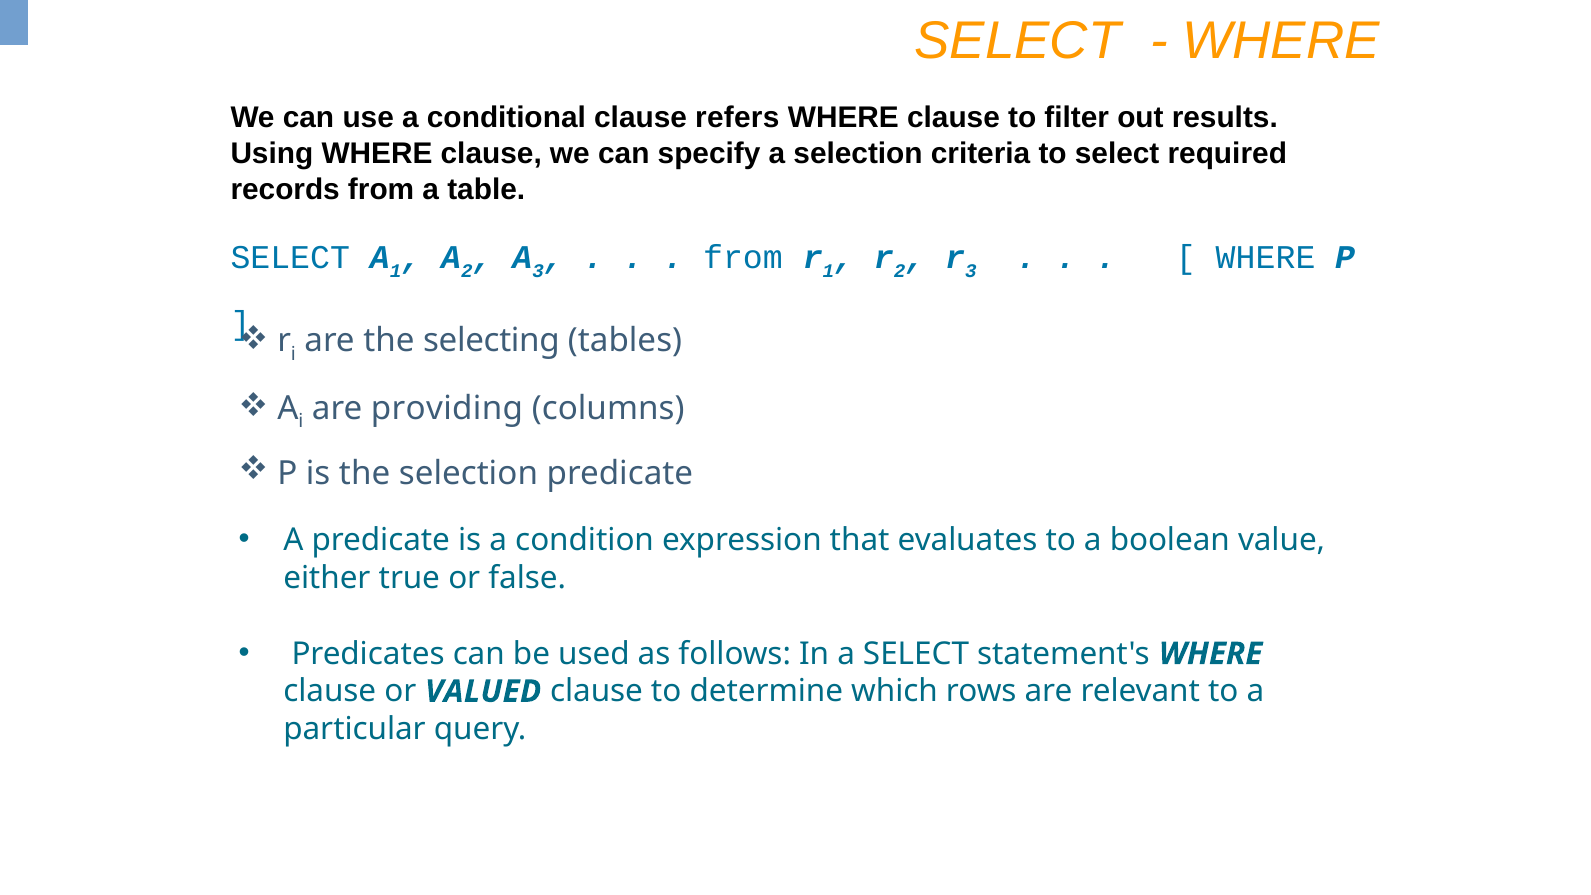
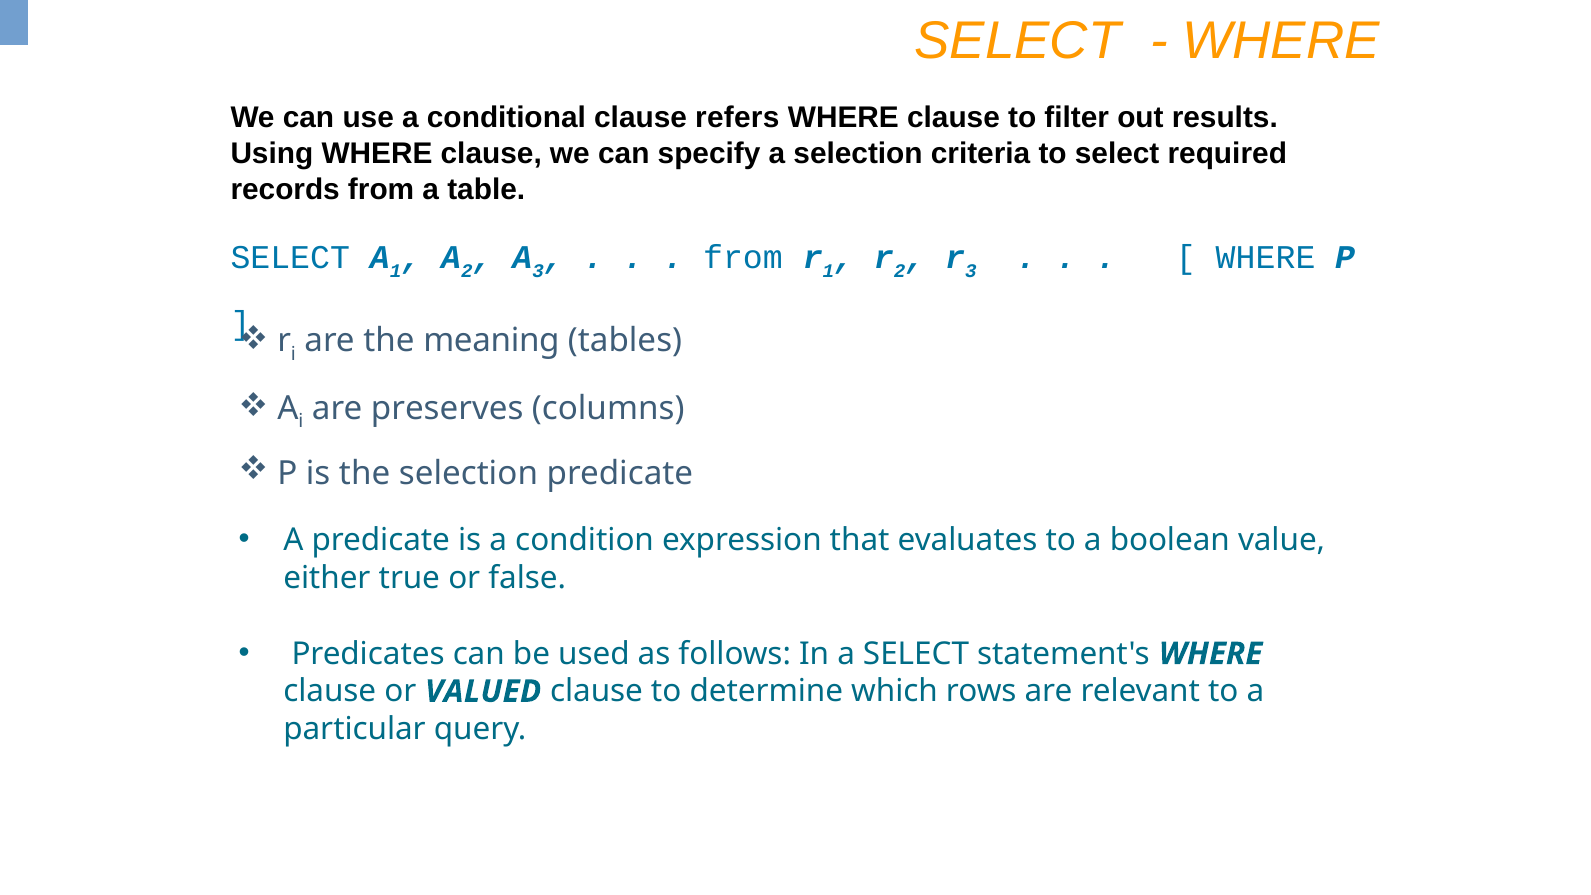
selecting: selecting -> meaning
providing: providing -> preserves
